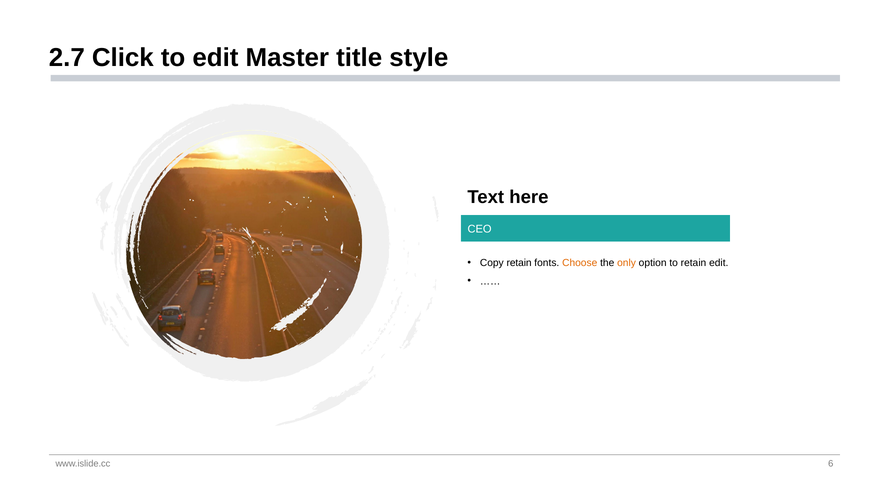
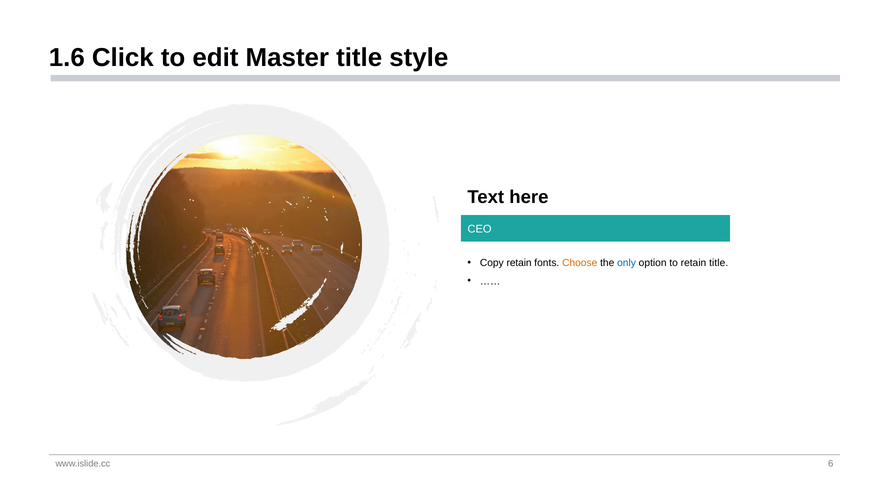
2.7: 2.7 -> 1.6
only colour: orange -> blue
retain edit: edit -> title
